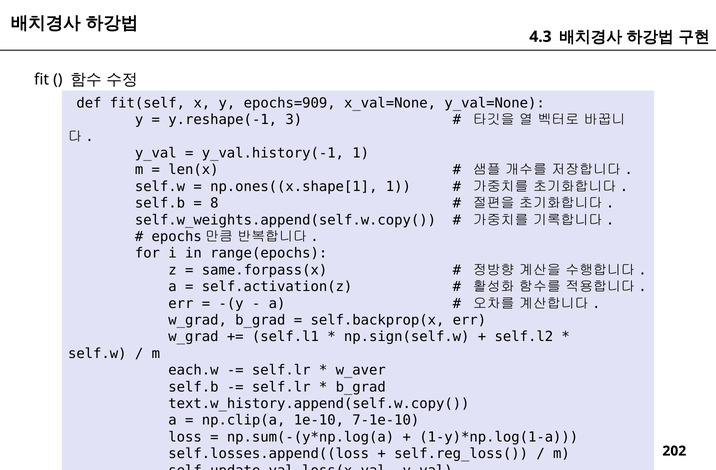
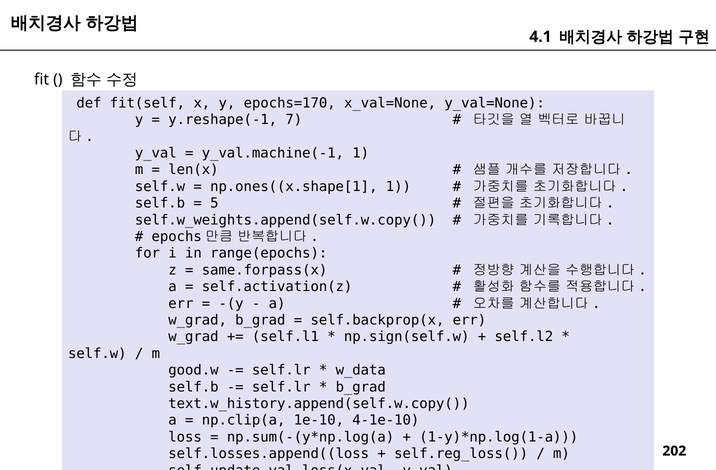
4.3: 4.3 -> 4.1
epochs=909: epochs=909 -> epochs=170
3: 3 -> 7
y_val.history(-1: y_val.history(-1 -> y_val.machine(-1
8: 8 -> 5
each.w: each.w -> good.w
w_aver: w_aver -> w_data
7-1e-10: 7-1e-10 -> 4-1e-10
